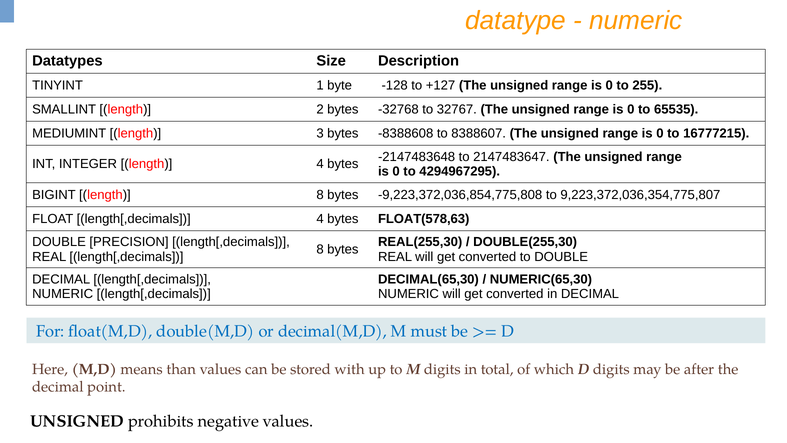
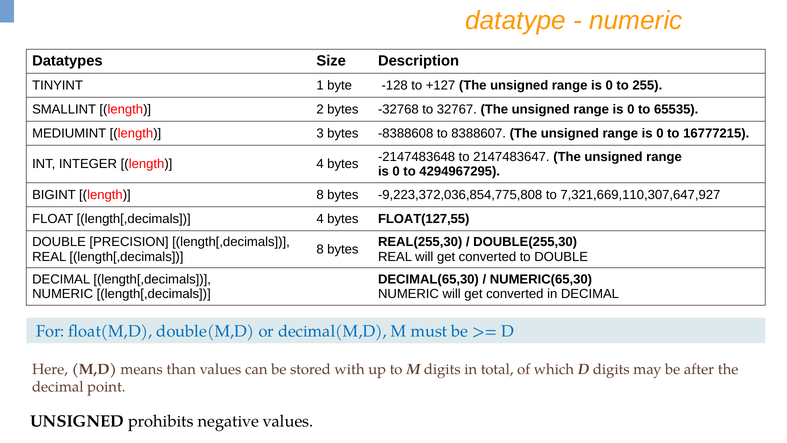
9,223,372,036,354,775,807: 9,223,372,036,354,775,807 -> 7,321,669,110,307,647,927
FLOAT(578,63: FLOAT(578,63 -> FLOAT(127,55
